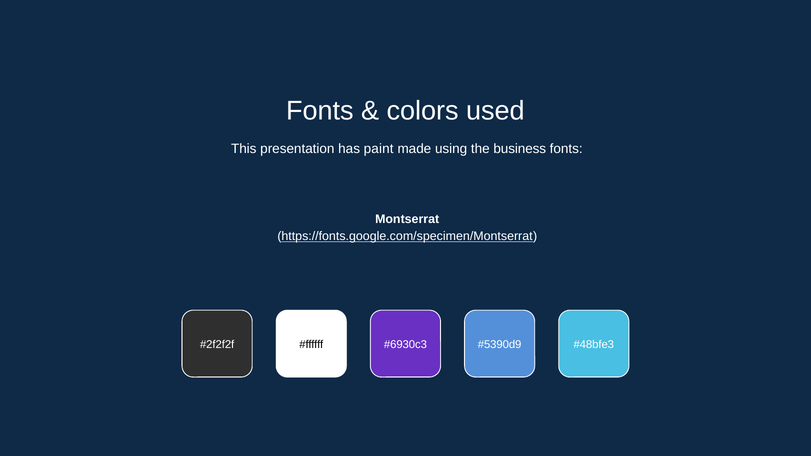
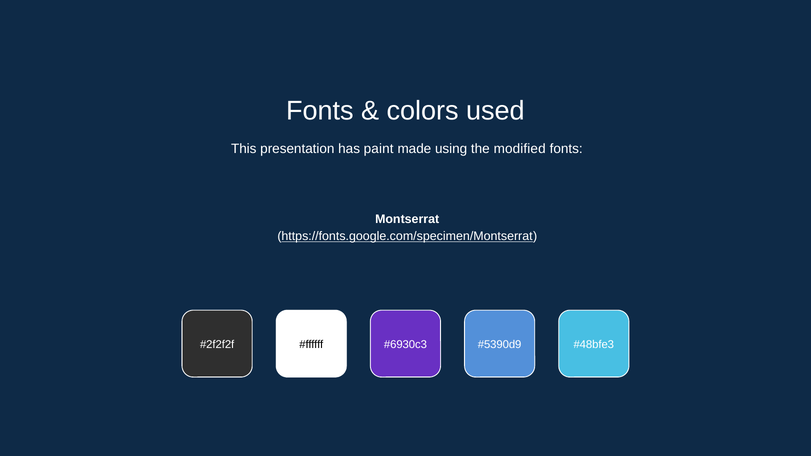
business: business -> modified
